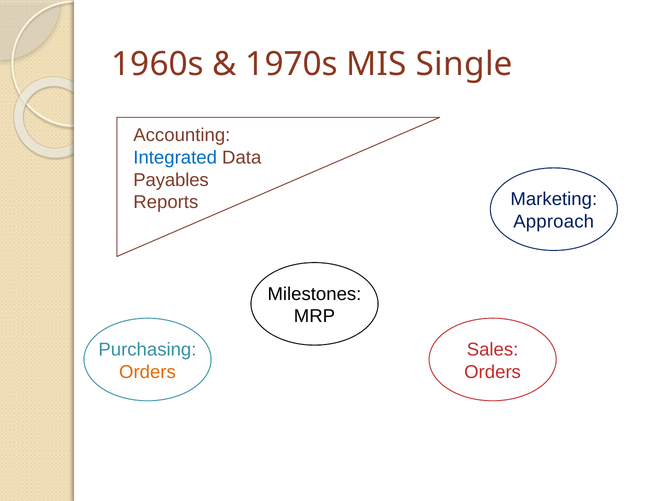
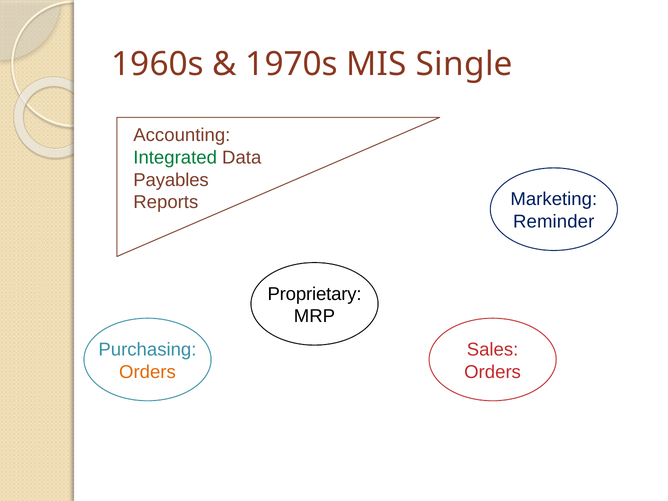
Integrated colour: blue -> green
Approach: Approach -> Reminder
Milestones: Milestones -> Proprietary
